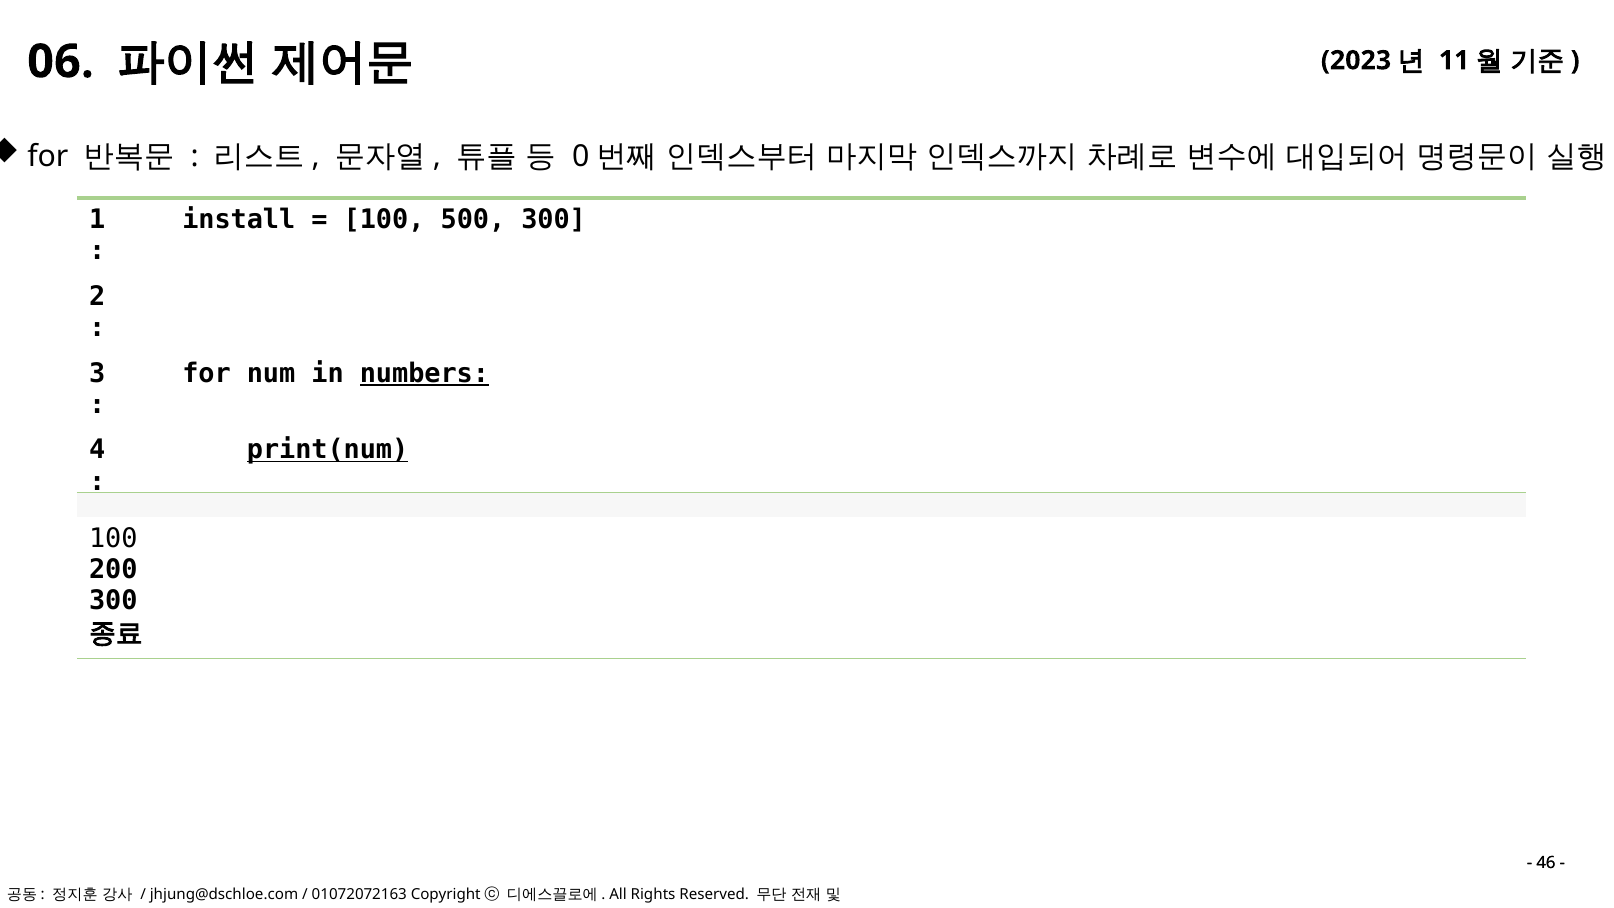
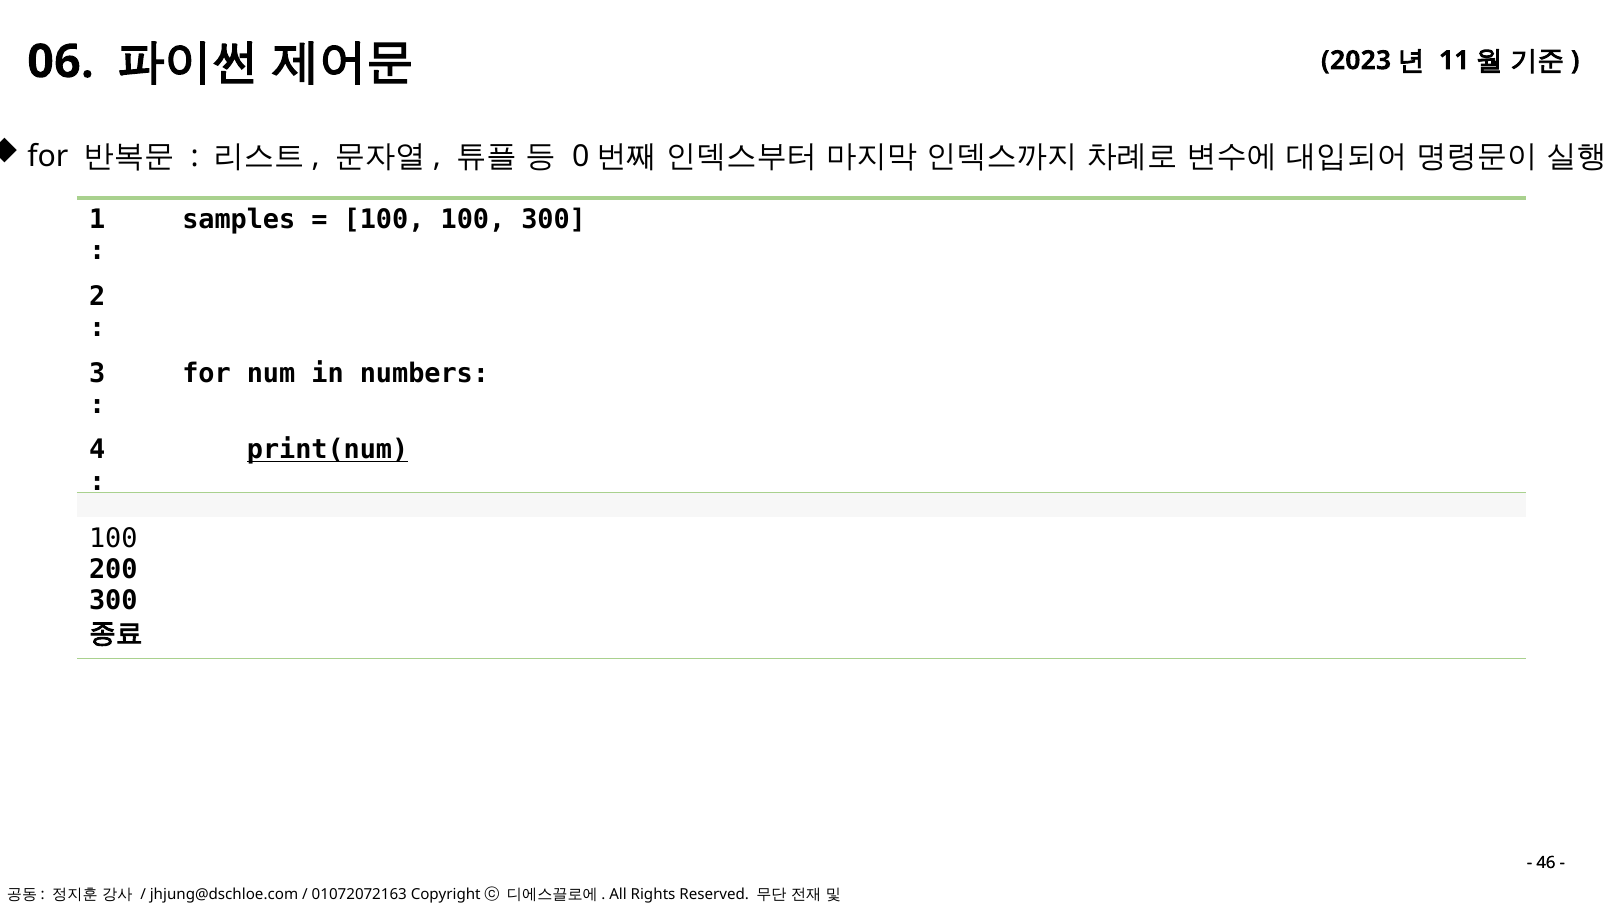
install: install -> samples
100 500: 500 -> 100
numbers underline: present -> none
